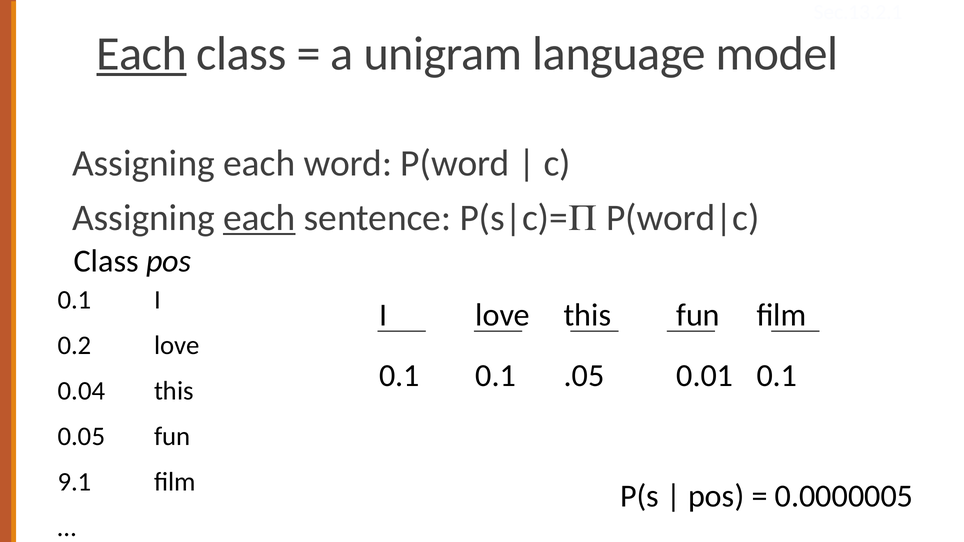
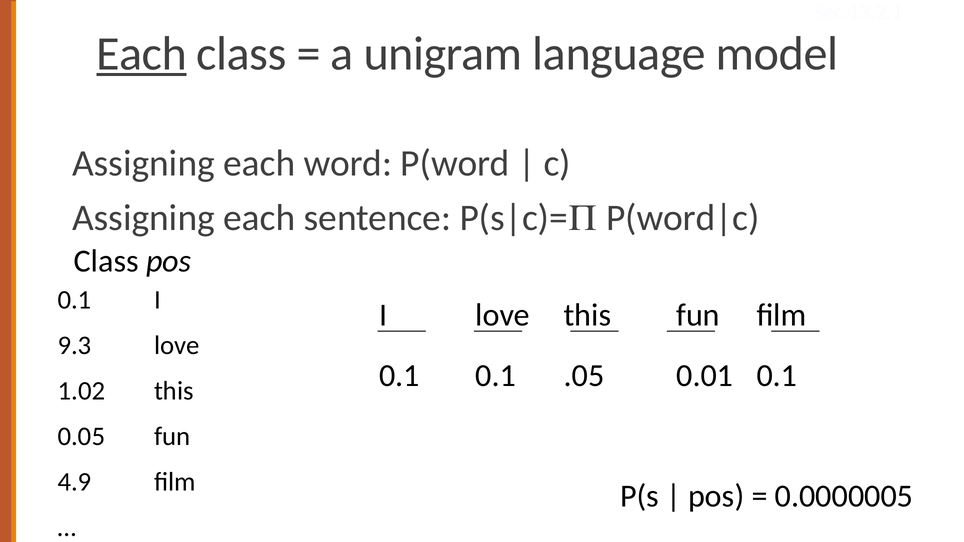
each at (259, 218) underline: present -> none
0.2: 0.2 -> 9.3
0.04: 0.04 -> 1.02
9.1: 9.1 -> 4.9
